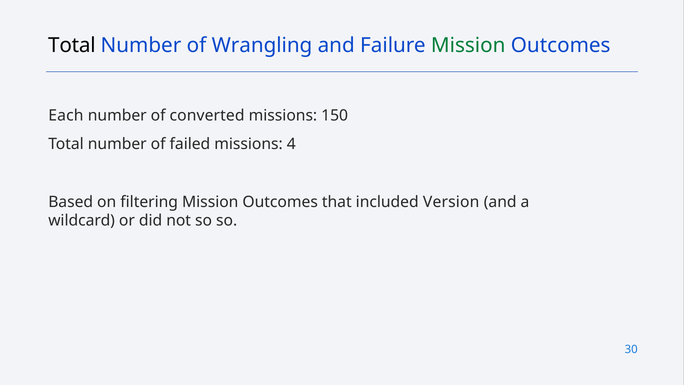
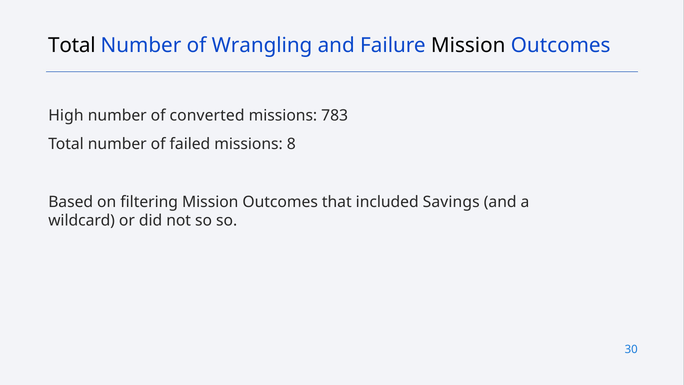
Mission at (468, 45) colour: green -> black
Each: Each -> High
150: 150 -> 783
4: 4 -> 8
Version: Version -> Savings
